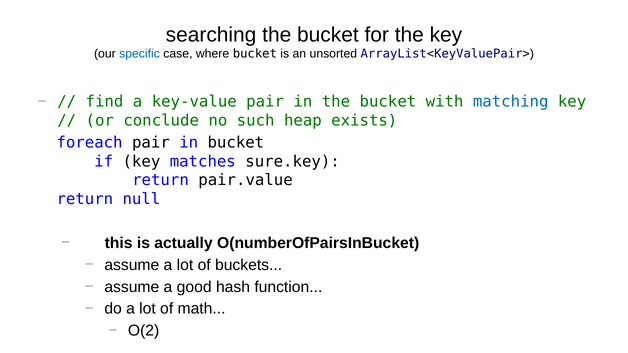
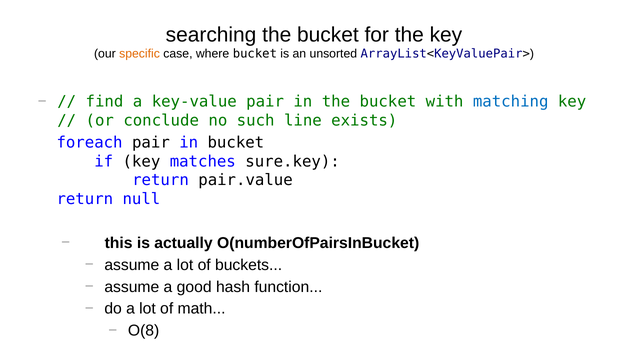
specific colour: blue -> orange
heap: heap -> line
O(2: O(2 -> O(8
